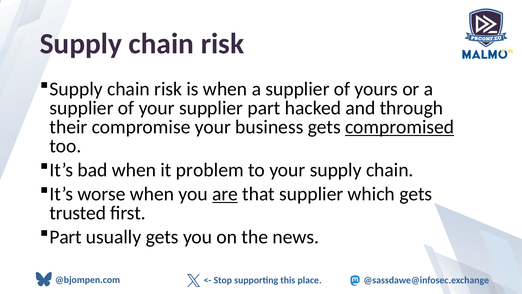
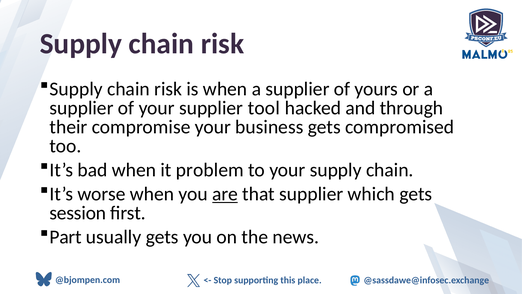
supplier part: part -> tool
compromised underline: present -> none
trusted: trusted -> session
